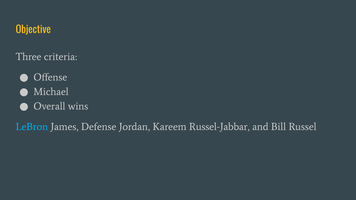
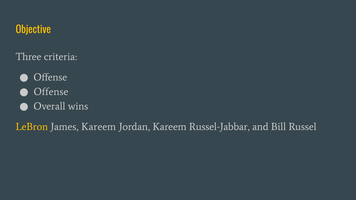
Michael at (51, 92): Michael -> Offense
LeBron colour: light blue -> yellow
James Defense: Defense -> Kareem
